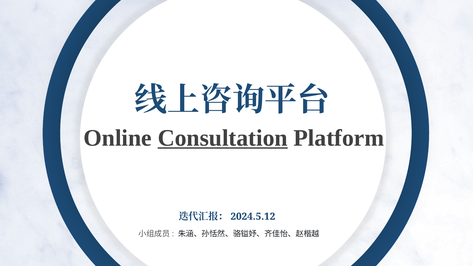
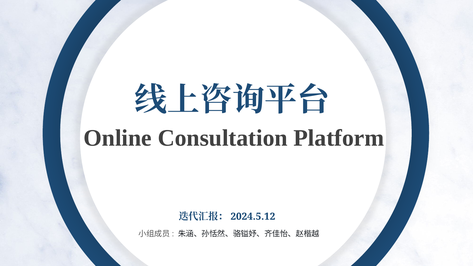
Consultation underline: present -> none
